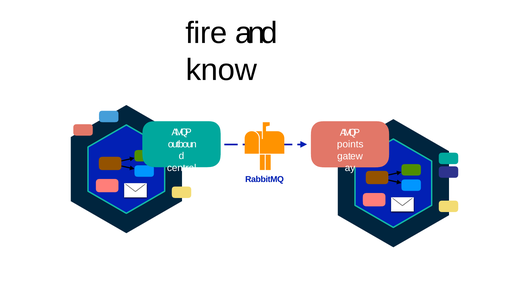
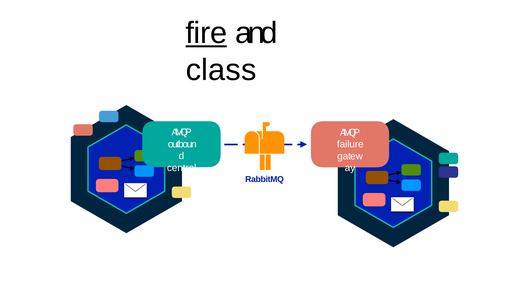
fire underline: none -> present
know: know -> class
points: points -> failure
